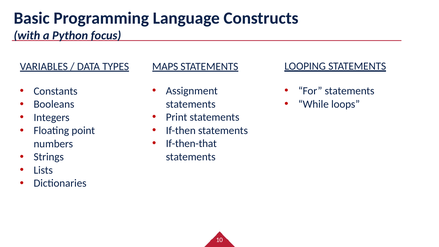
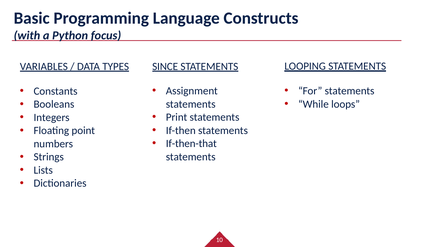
MAPS: MAPS -> SINCE
